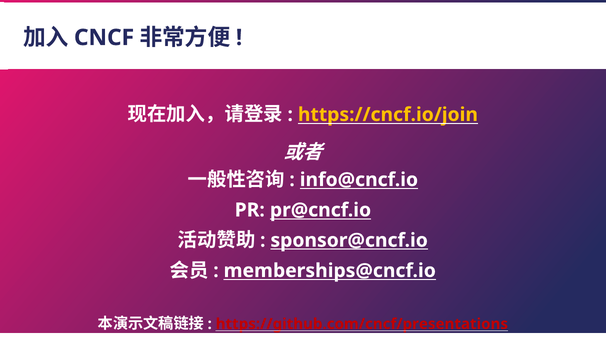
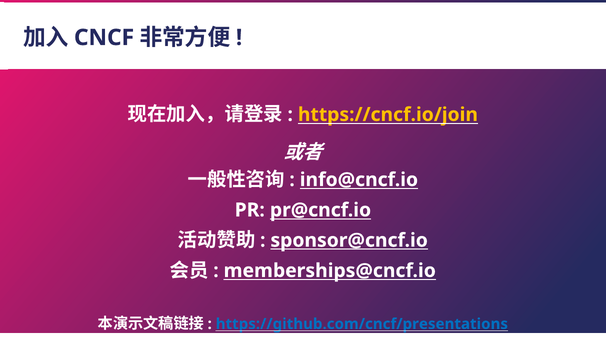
https://github.com/cncf/presentations colour: red -> blue
